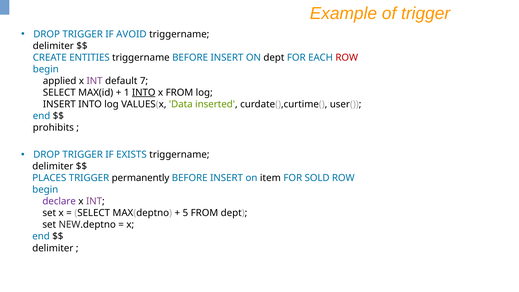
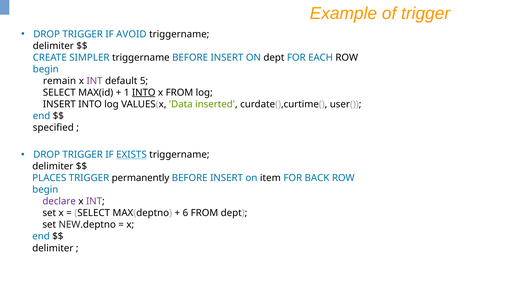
ENTITIES: ENTITIES -> SIMPLER
ROW at (347, 58) colour: red -> black
applied: applied -> remain
7: 7 -> 5
prohibits: prohibits -> specified
EXISTS underline: none -> present
SOLD: SOLD -> BACK
5: 5 -> 6
